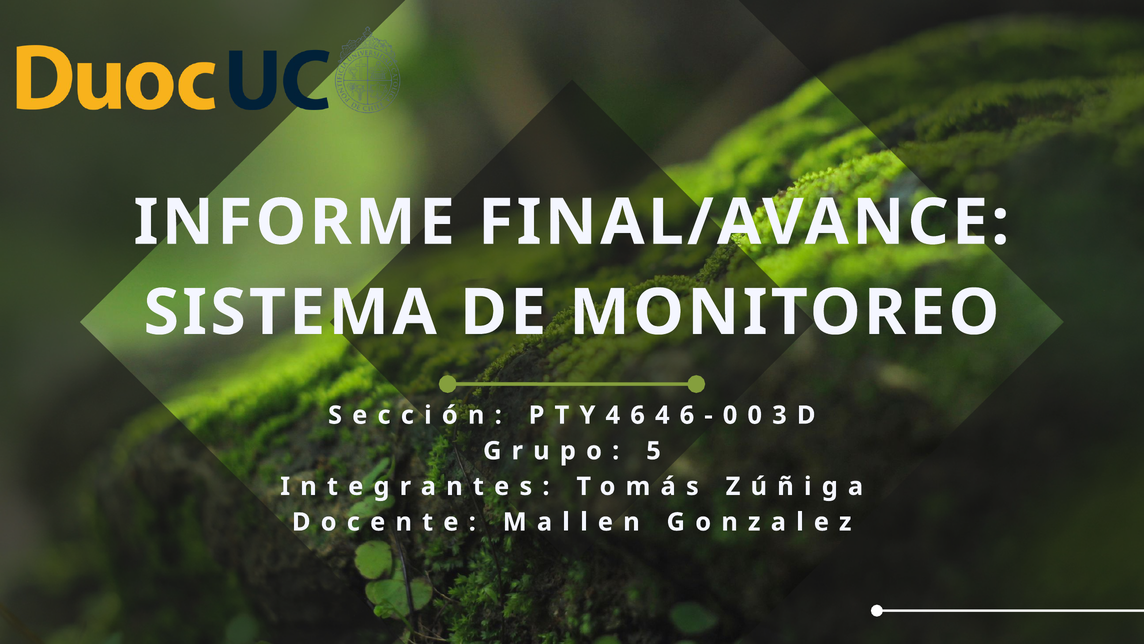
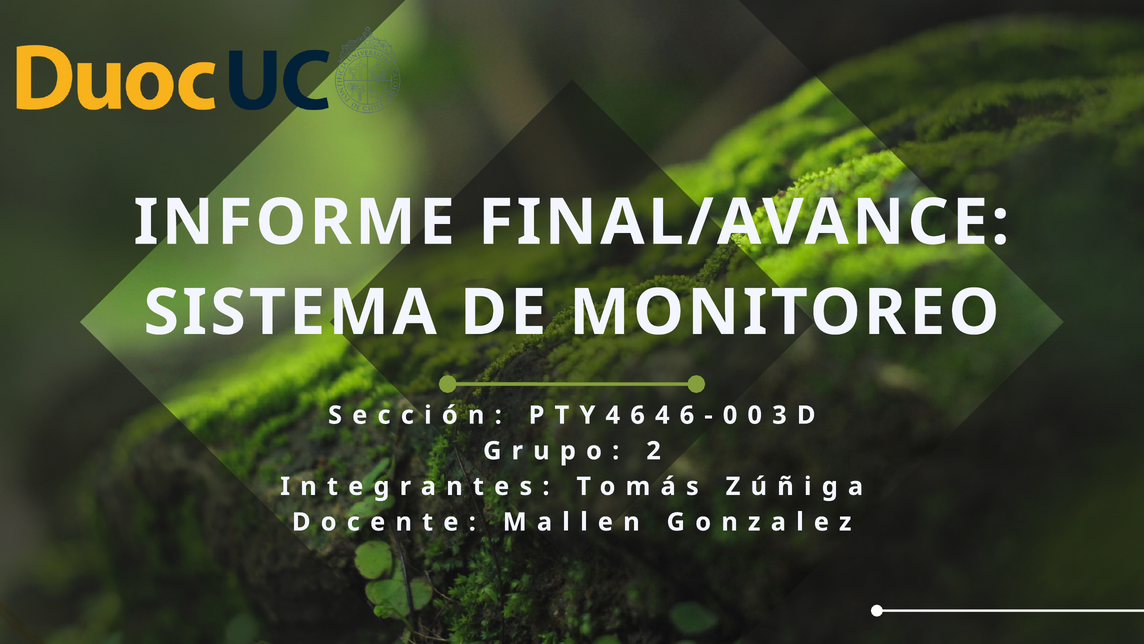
5: 5 -> 2
